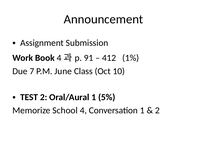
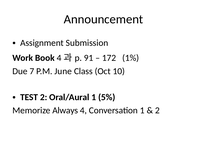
412: 412 -> 172
School: School -> Always
